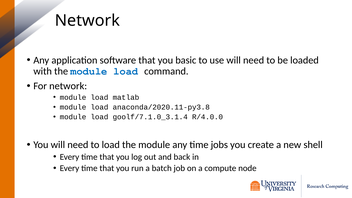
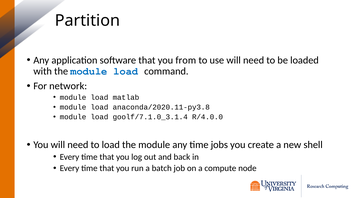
Network at (87, 20): Network -> Partition
basic: basic -> from
